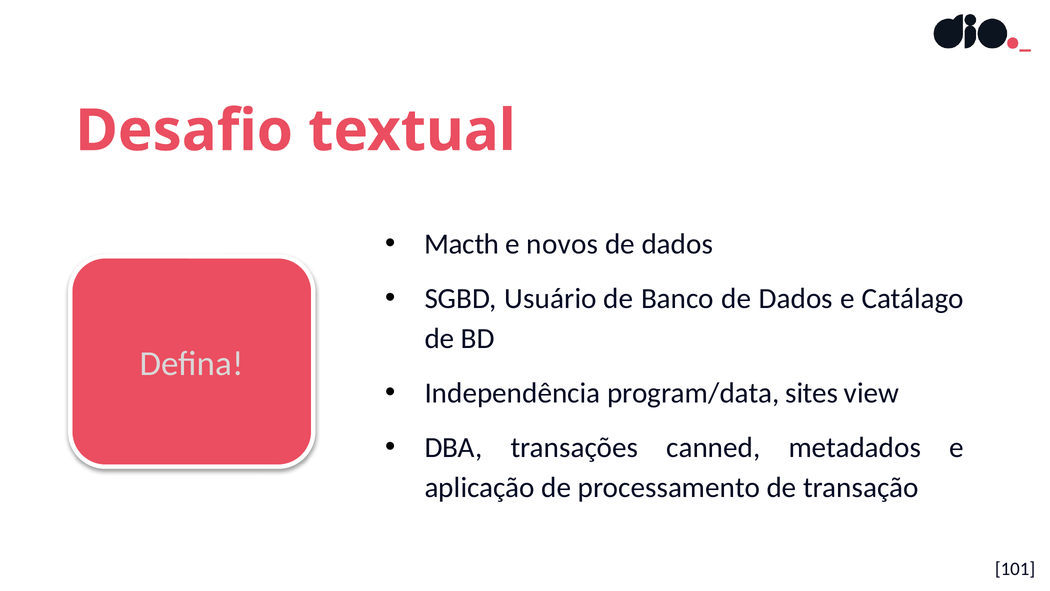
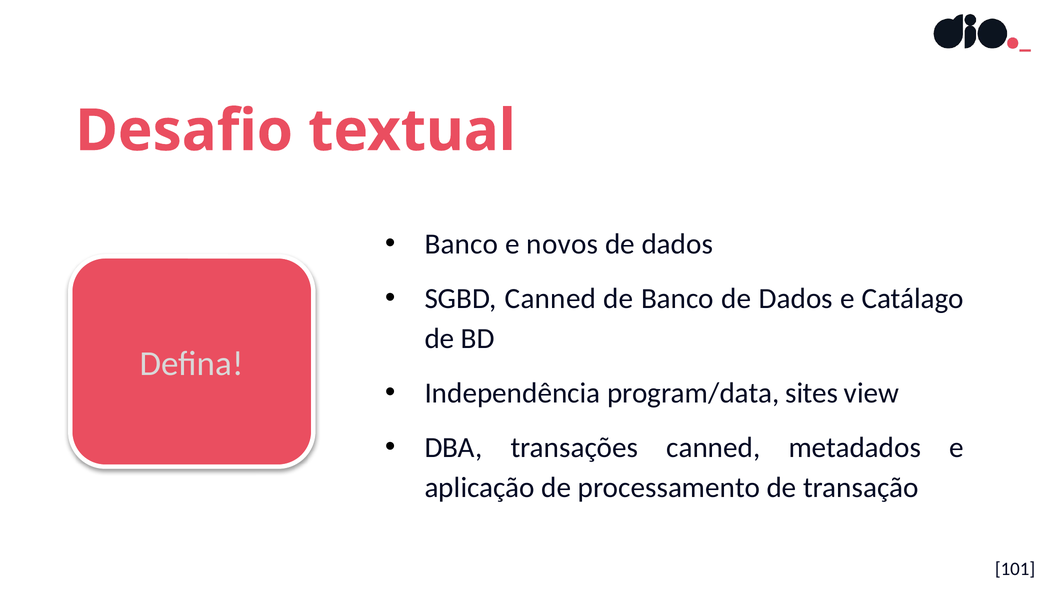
Macth at (462, 244): Macth -> Banco
SGBD Usuário: Usuário -> Canned
